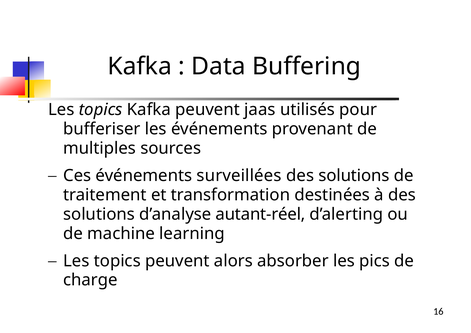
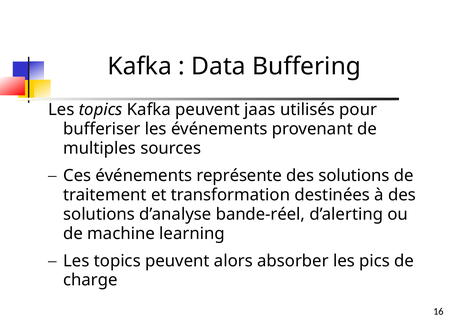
surveillées: surveillées -> représente
autant-réel: autant-réel -> bande-réel
